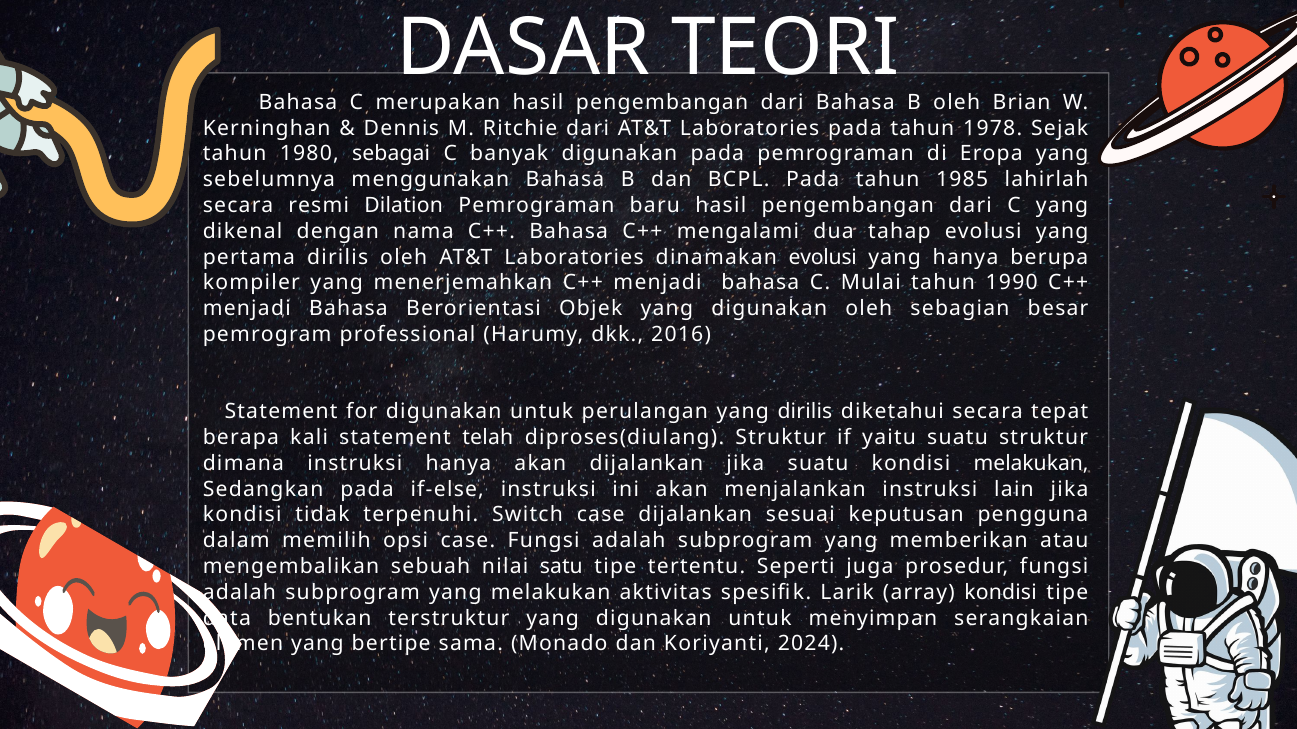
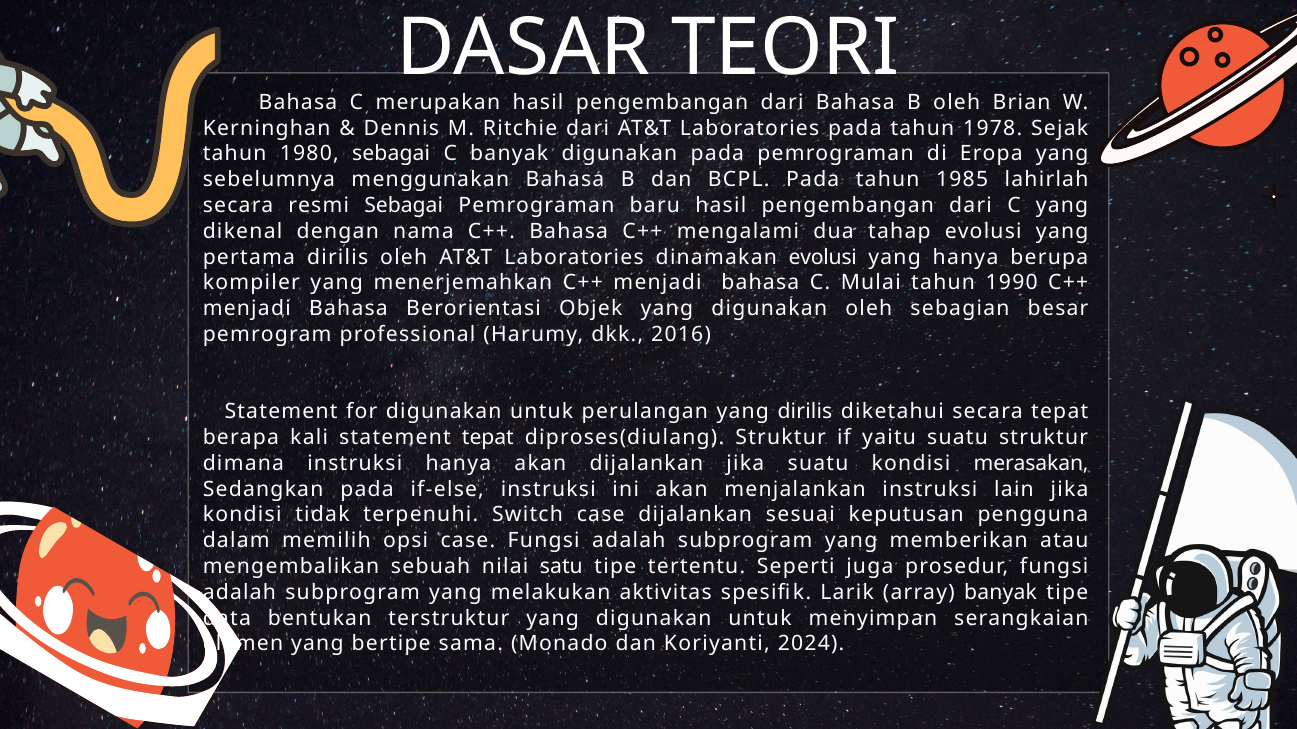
resmi Dilation: Dilation -> Sebagai
statement telah: telah -> tepat
kondisi melakukan: melakukan -> merasakan
array kondisi: kondisi -> banyak
